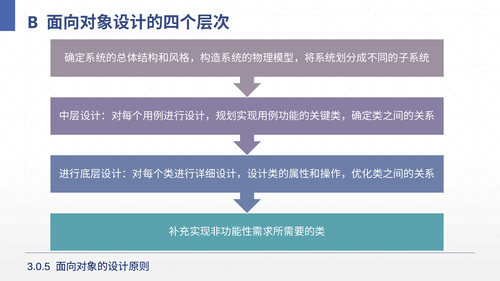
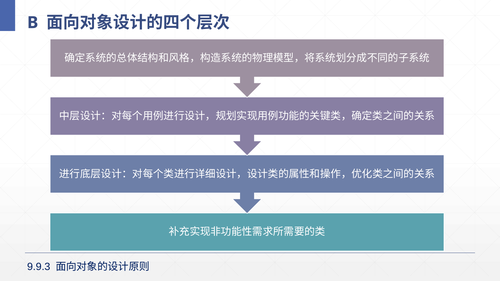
3.0.5: 3.0.5 -> 9.9.3
